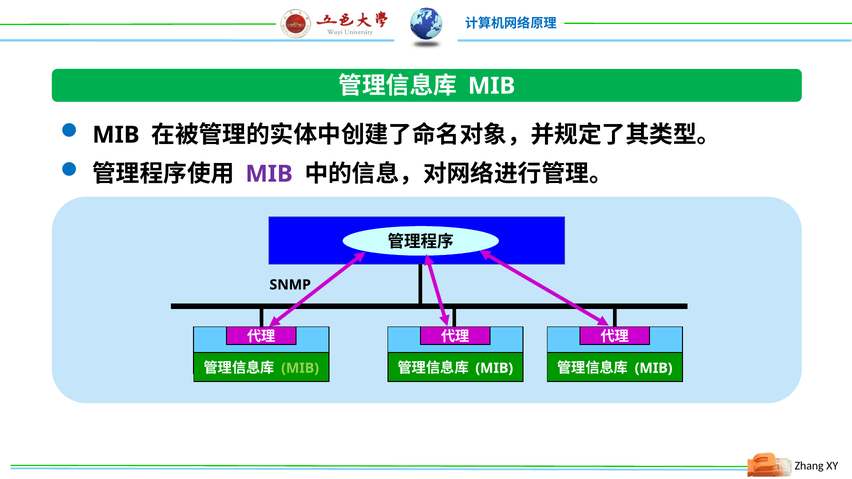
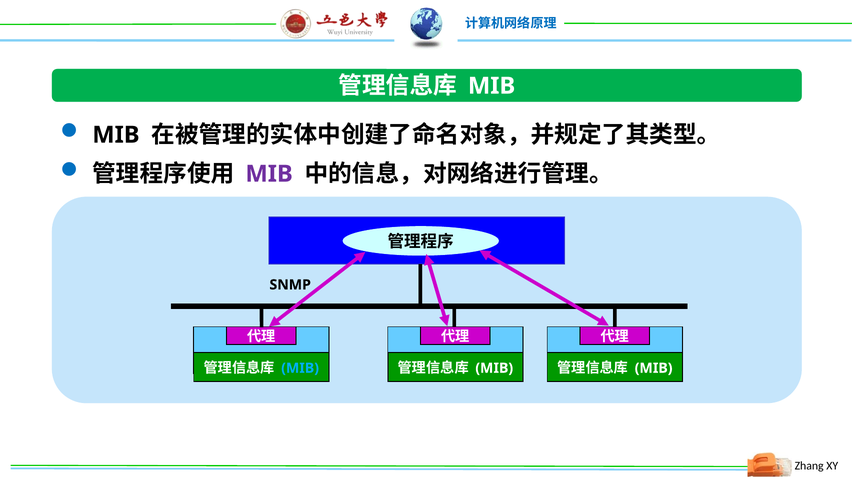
MIB at (300, 368) colour: light green -> light blue
